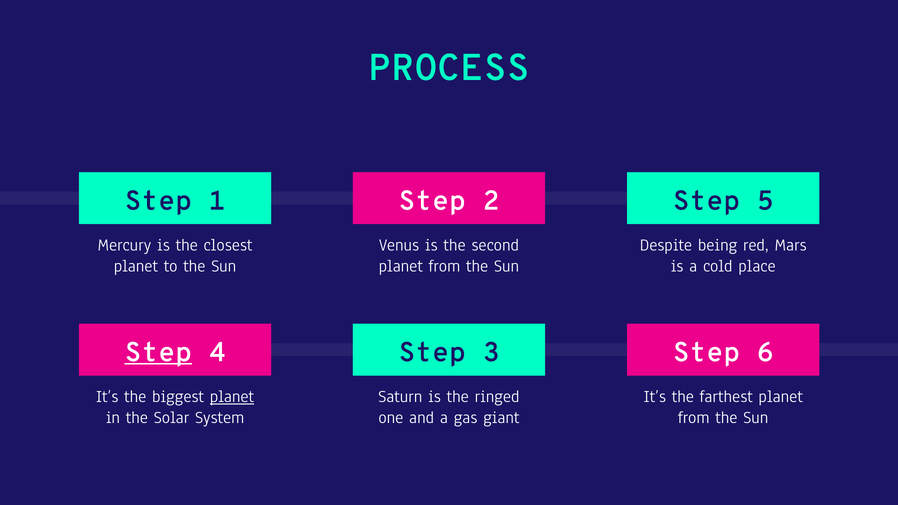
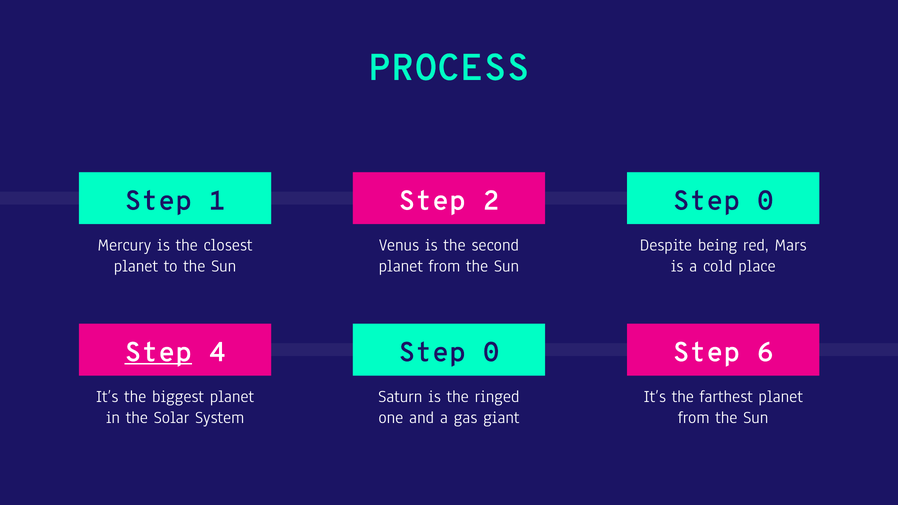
5 at (765, 201): 5 -> 0
3 at (491, 352): 3 -> 0
planet at (232, 396) underline: present -> none
